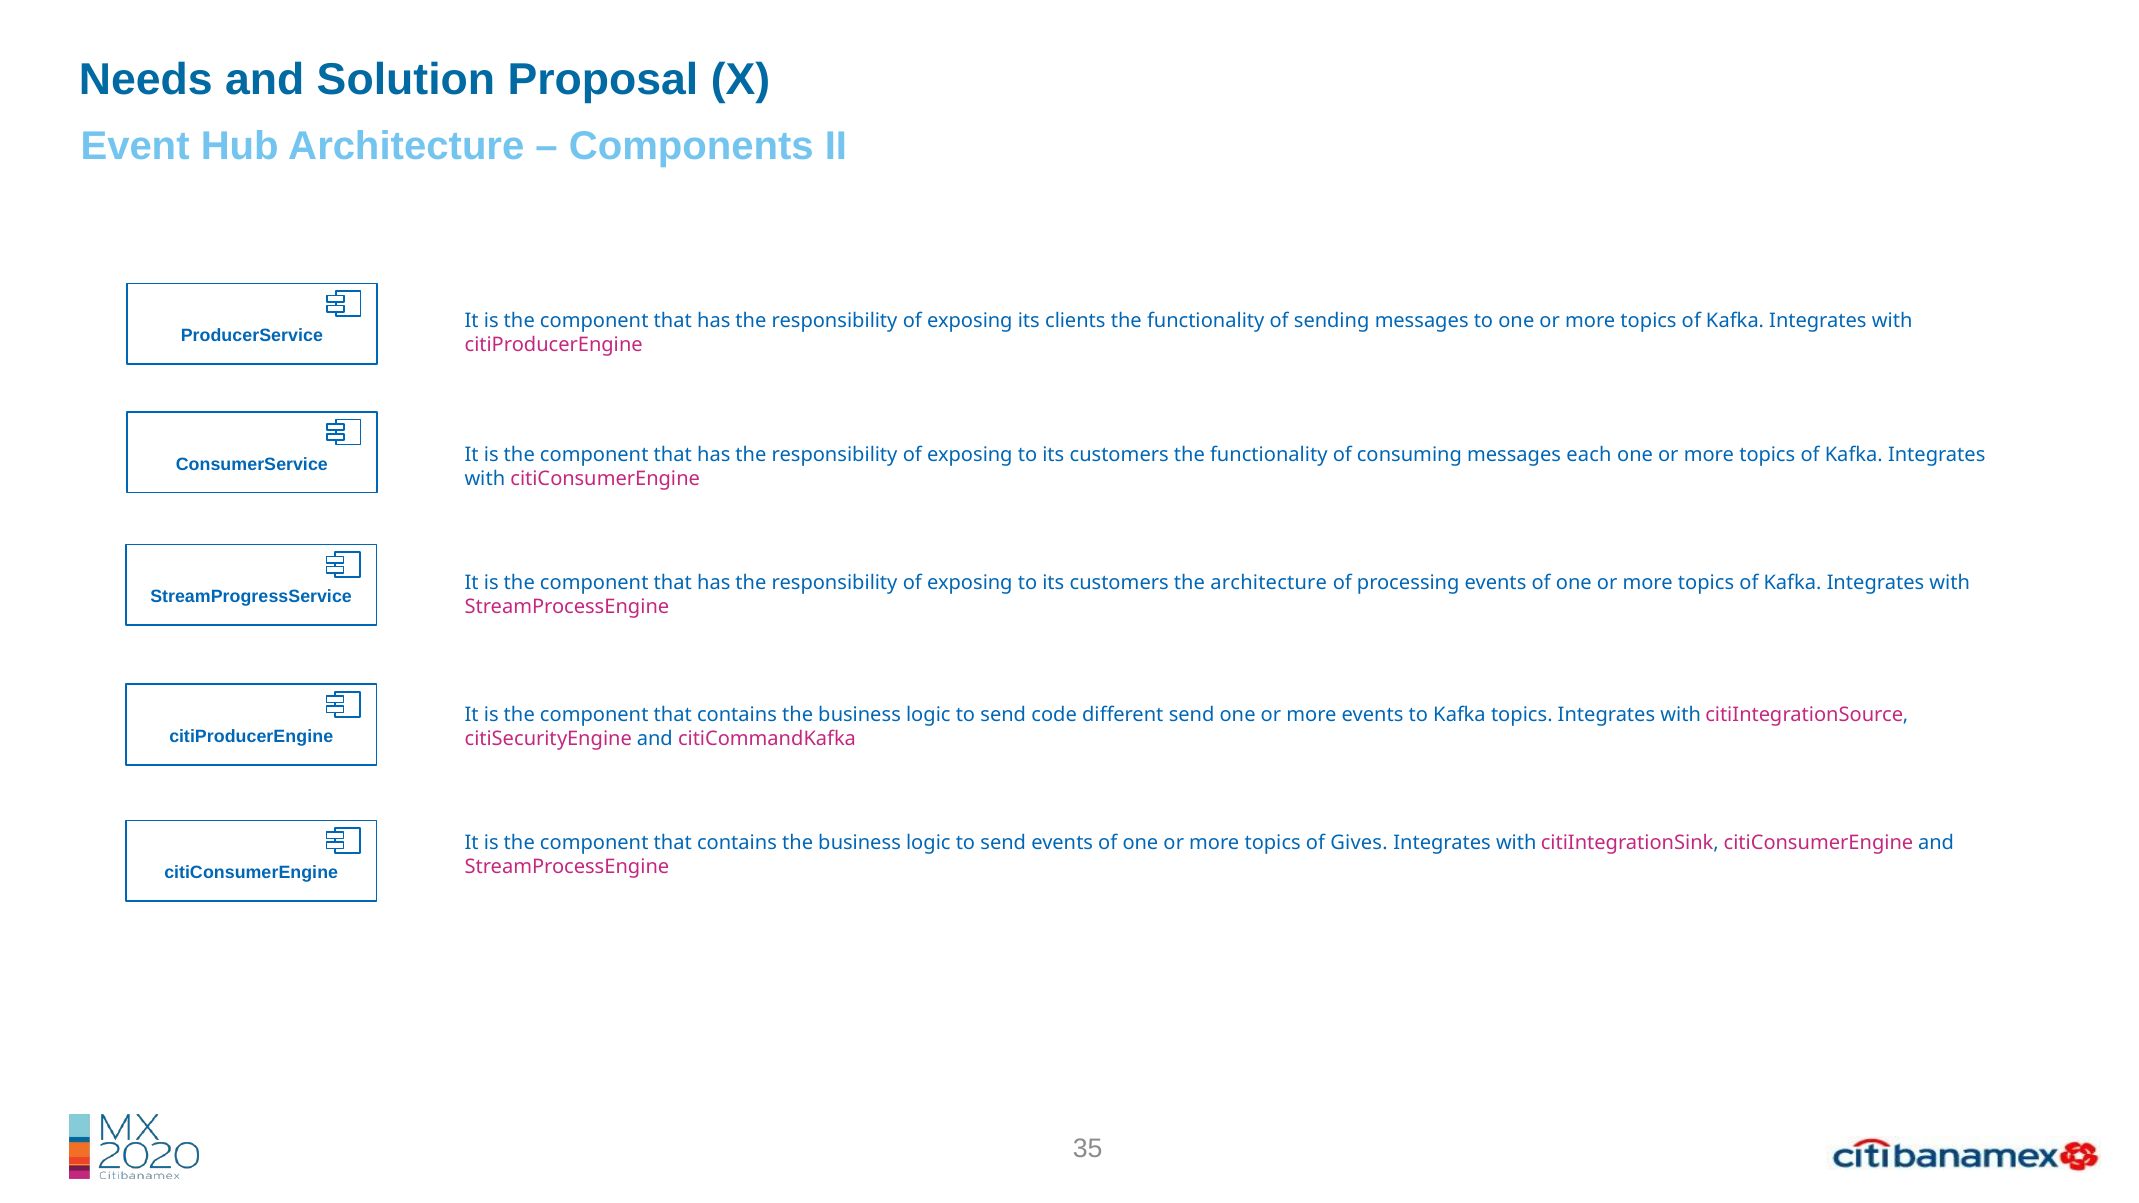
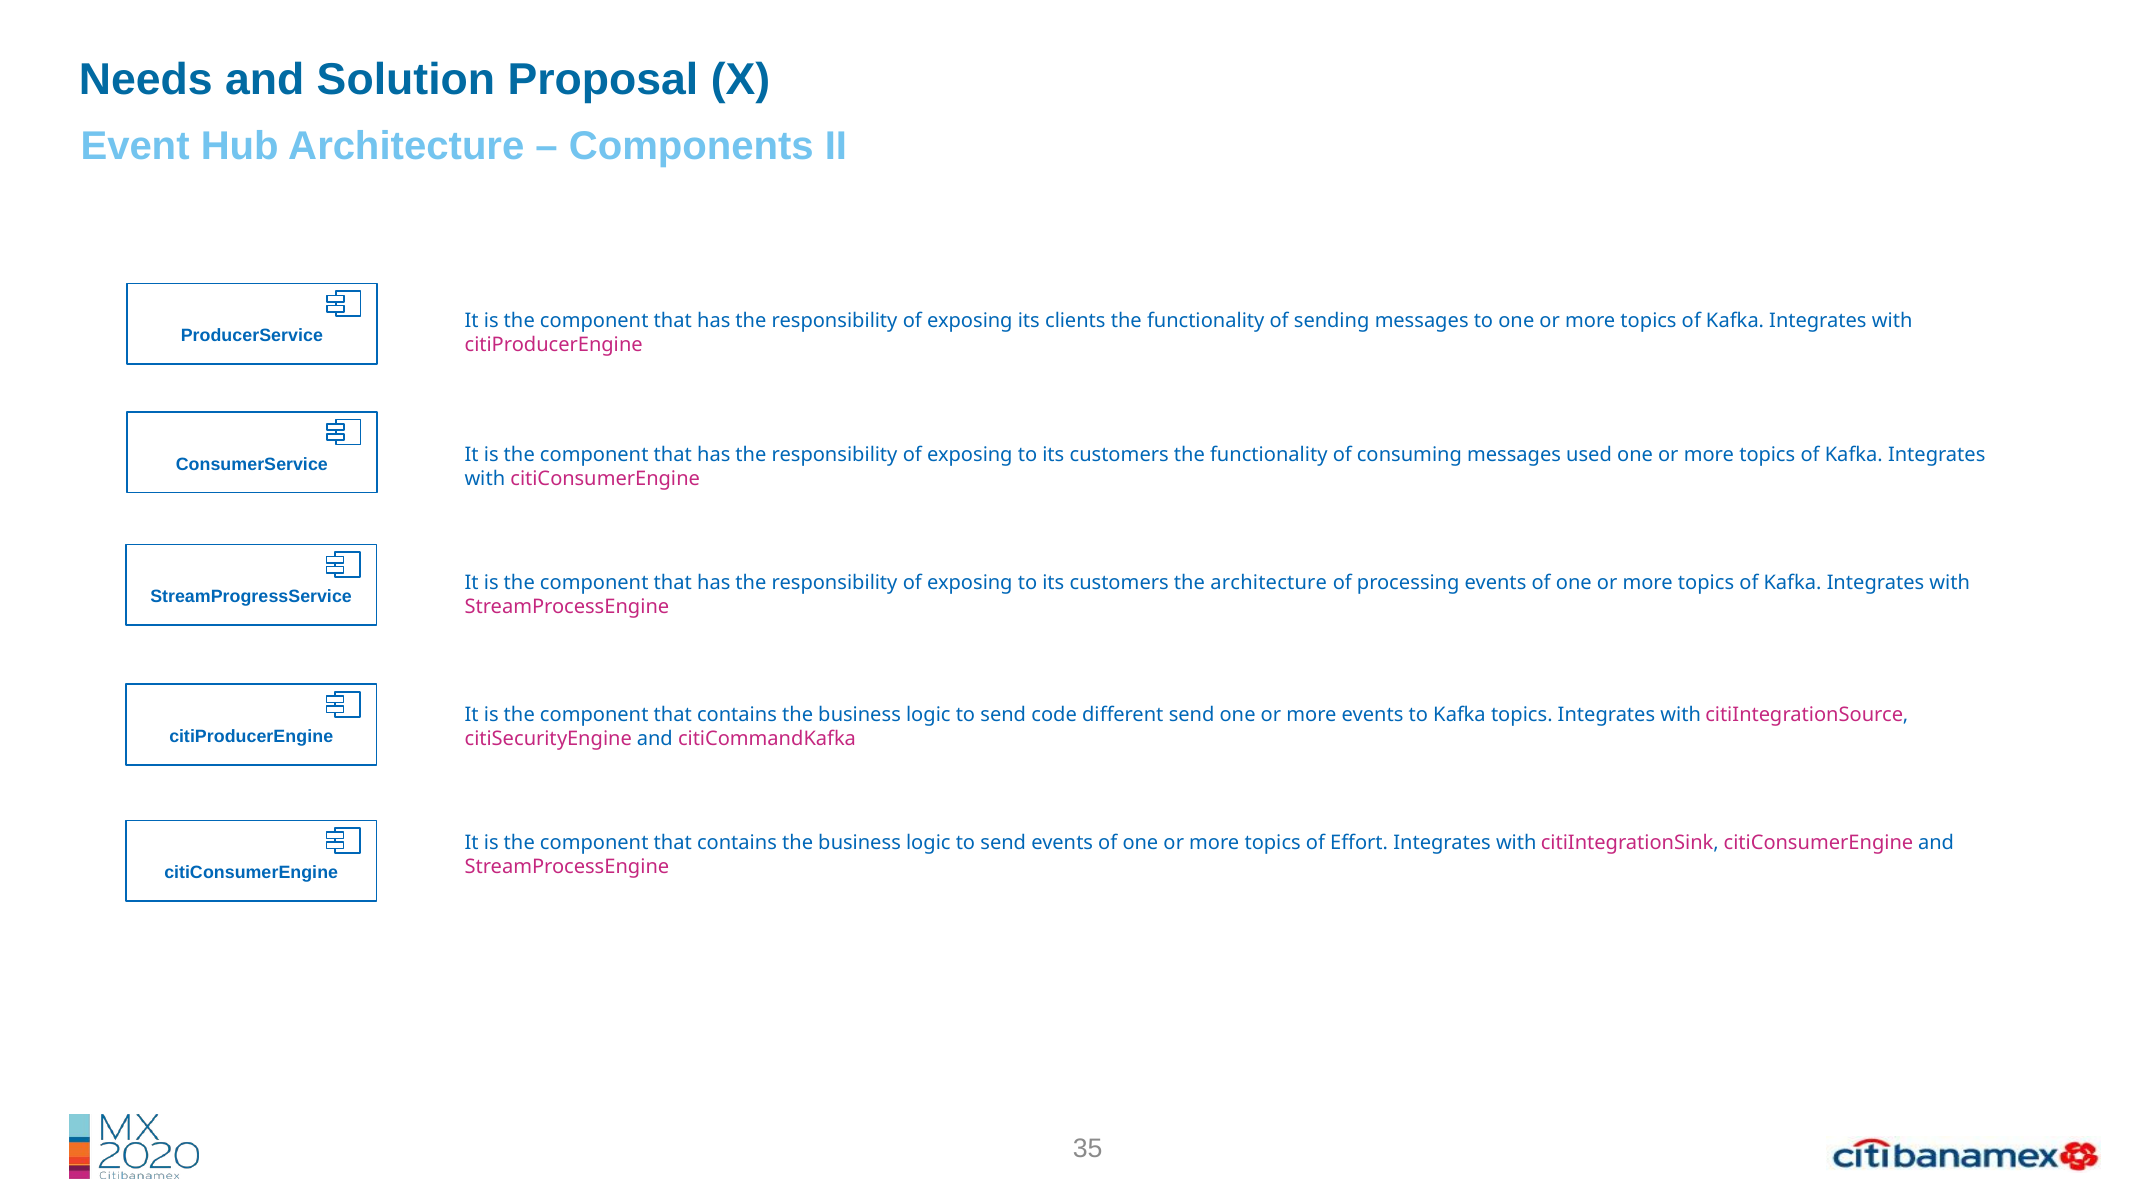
each: each -> used
Gives: Gives -> Effort
